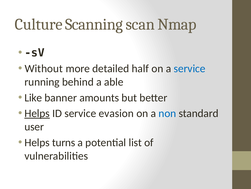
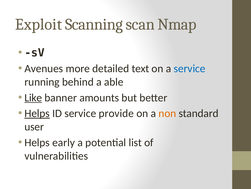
Culture: Culture -> Exploit
Without: Without -> Avenues
half: half -> text
Like underline: none -> present
evasion: evasion -> provide
non colour: blue -> orange
turns: turns -> early
